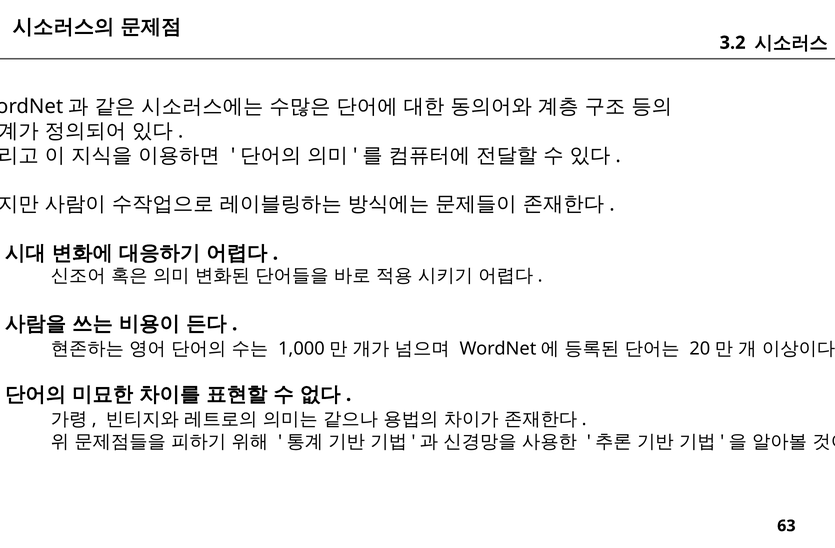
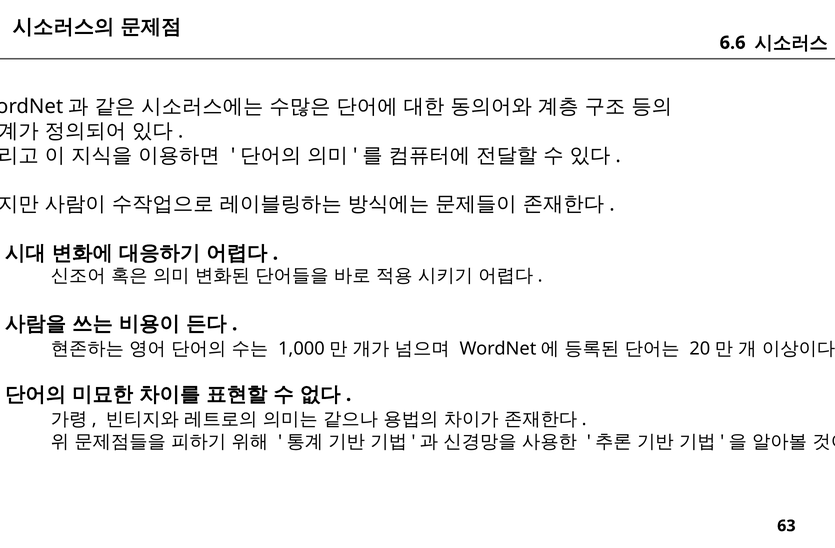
3.2: 3.2 -> 6.6
